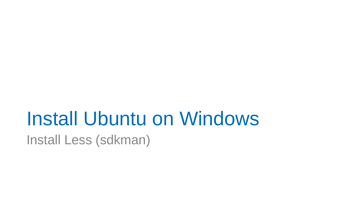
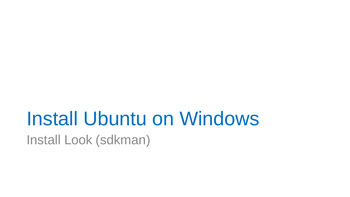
Less: Less -> Look
